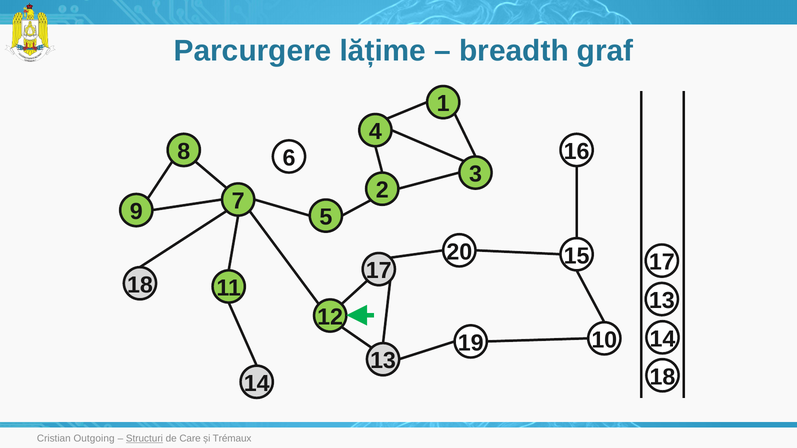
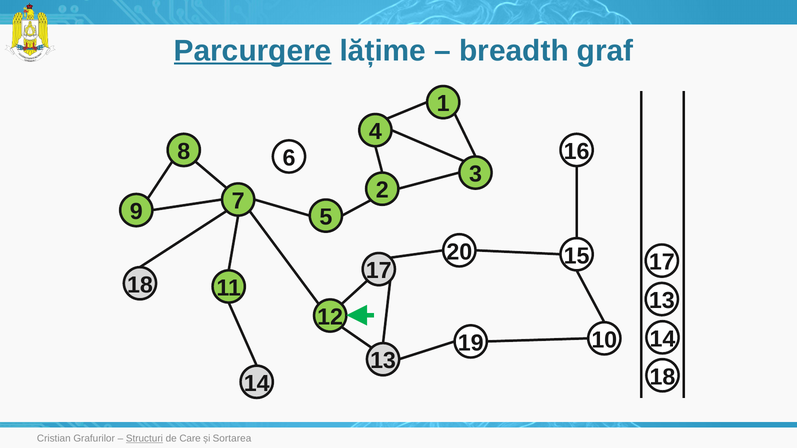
Parcurgere underline: none -> present
Outgoing: Outgoing -> Grafurilor
Trémaux: Trémaux -> Sortarea
